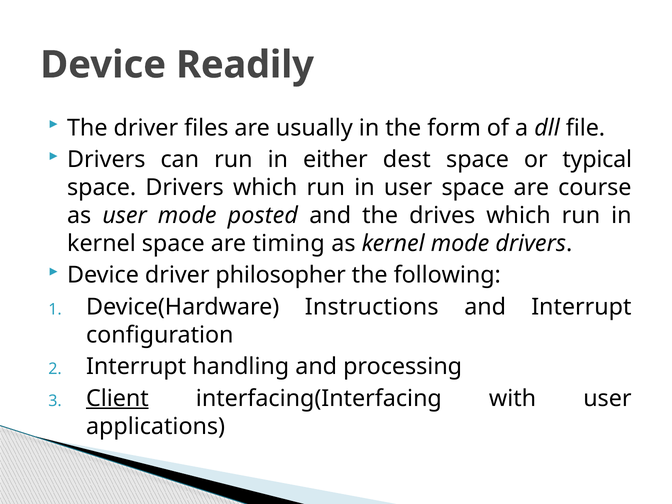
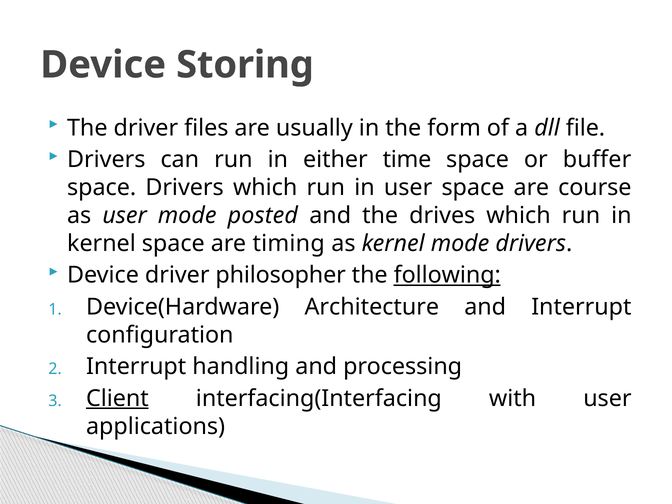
Readily: Readily -> Storing
dest: dest -> time
typical: typical -> buffer
following underline: none -> present
Instructions: Instructions -> Architecture
